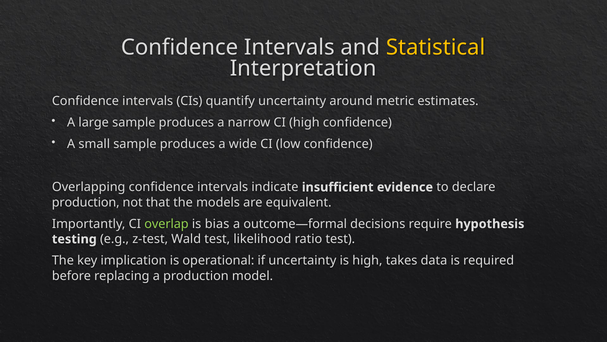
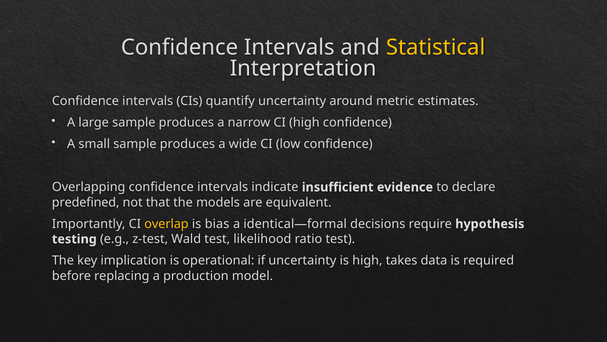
production at (86, 202): production -> predefined
overlap colour: light green -> yellow
outcome—formal: outcome—formal -> identical—formal
